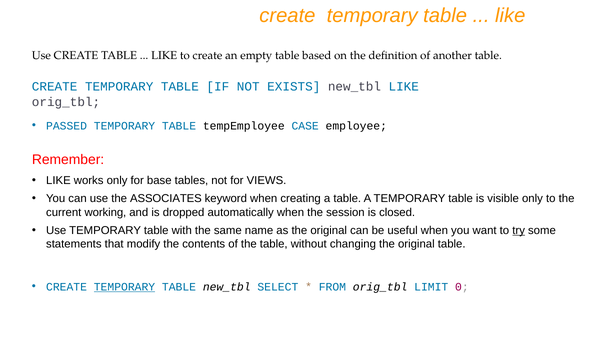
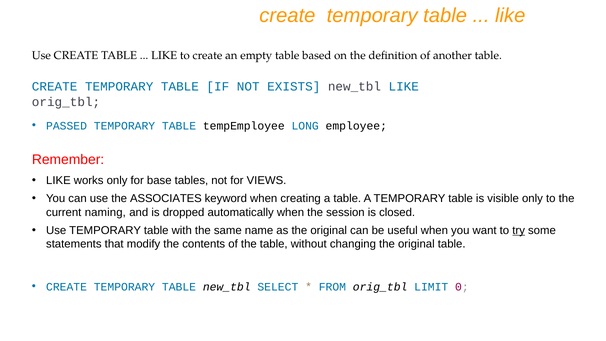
CASE: CASE -> LONG
working: working -> naming
TEMPORARY at (124, 287) underline: present -> none
